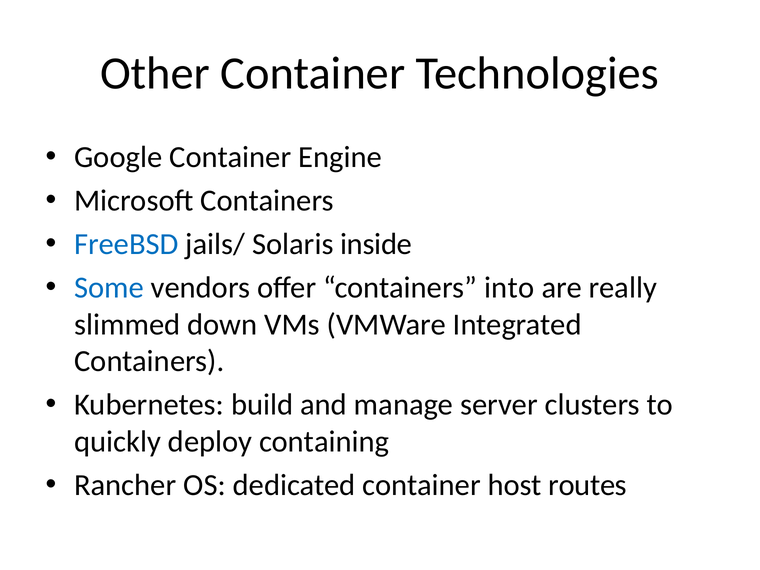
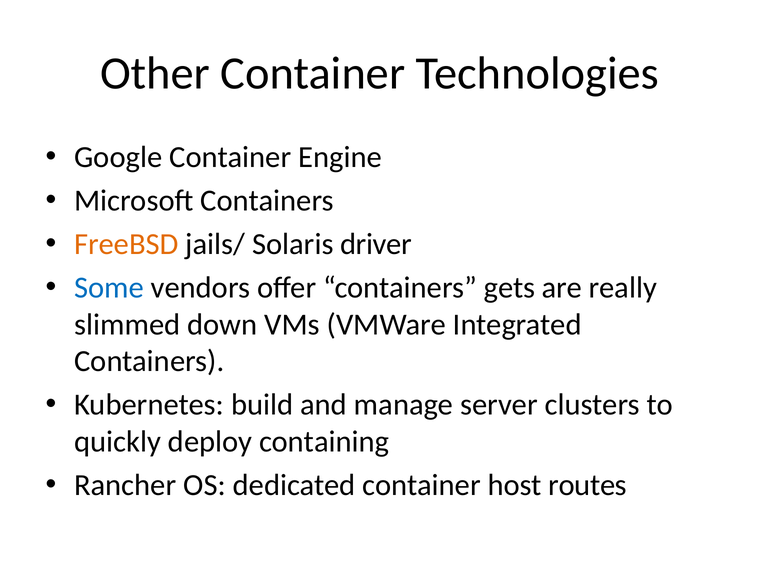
FreeBSD colour: blue -> orange
inside: inside -> driver
into: into -> gets
